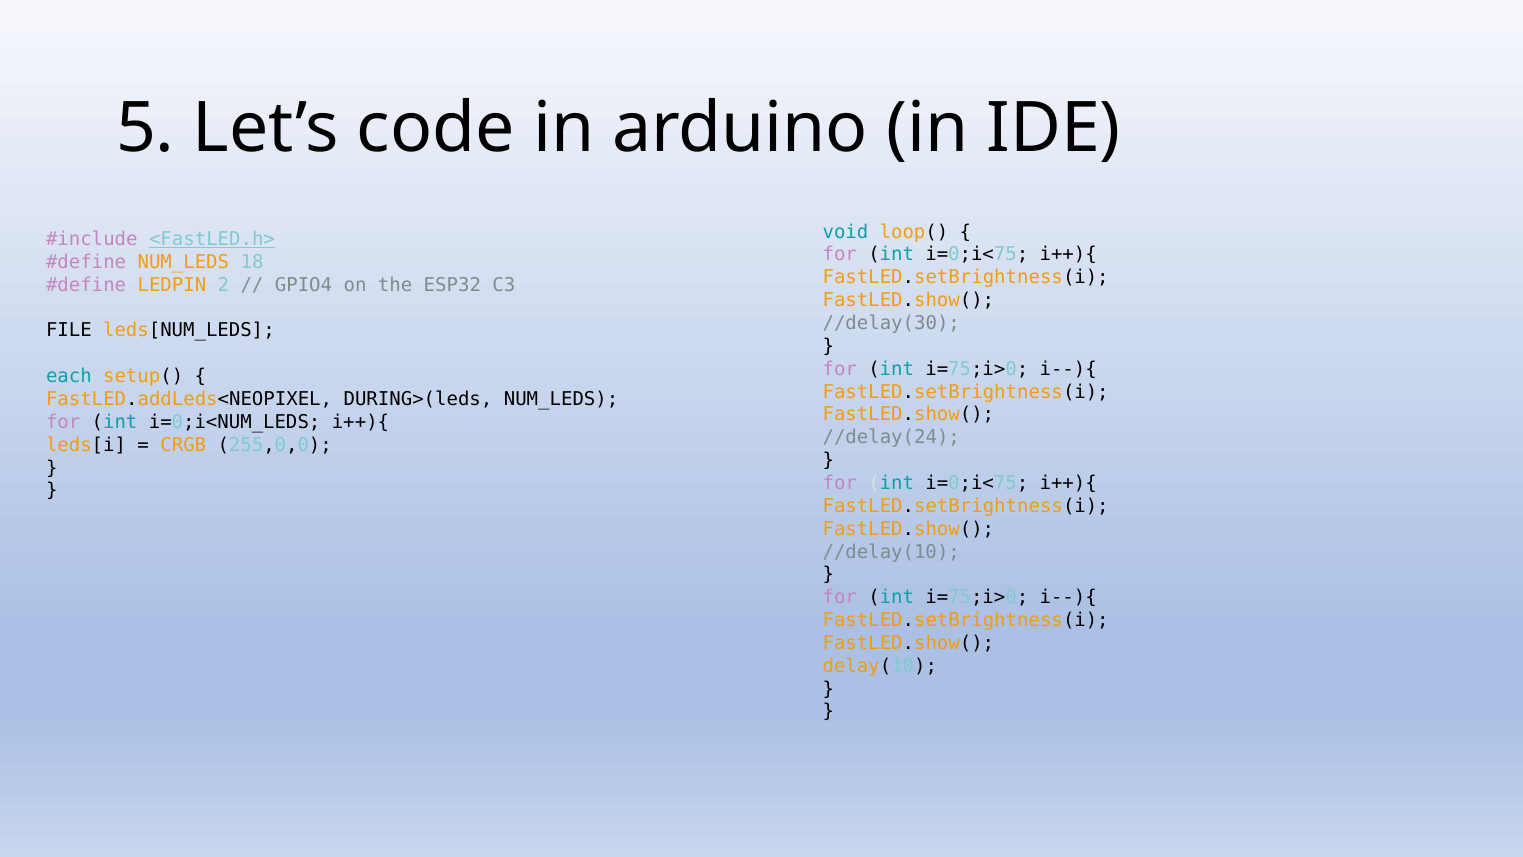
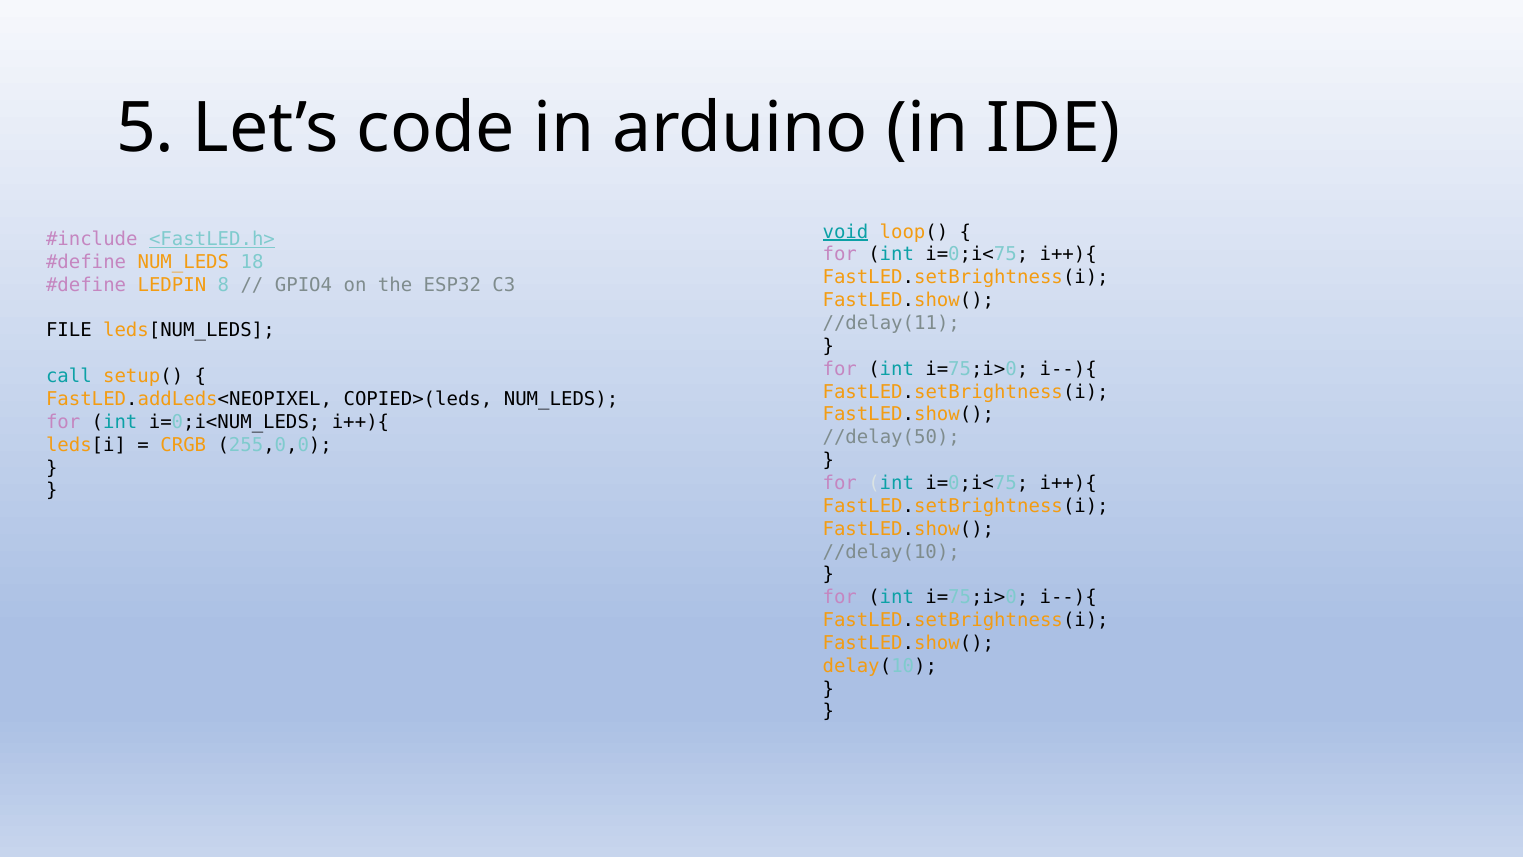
void underline: none -> present
2: 2 -> 8
//delay(30: //delay(30 -> //delay(11
each: each -> call
DURING>(leds: DURING>(leds -> COPIED>(leds
//delay(24: //delay(24 -> //delay(50
